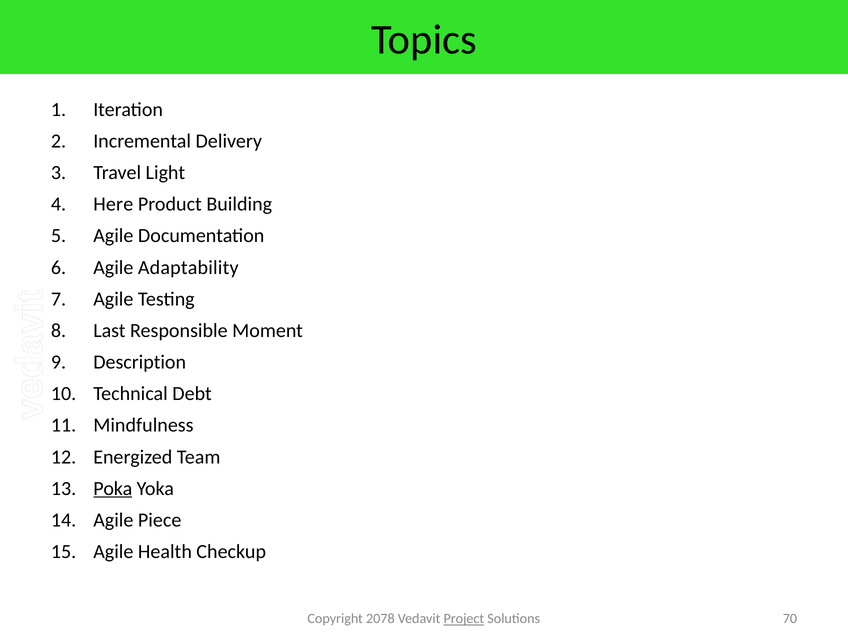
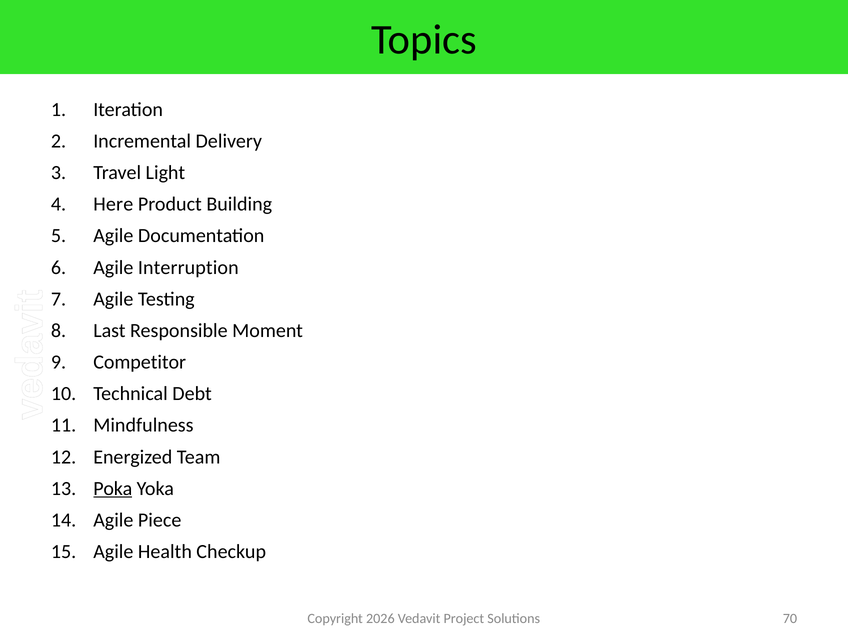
Adaptability: Adaptability -> Interruption
Description: Description -> Competitor
2078: 2078 -> 2026
Project underline: present -> none
